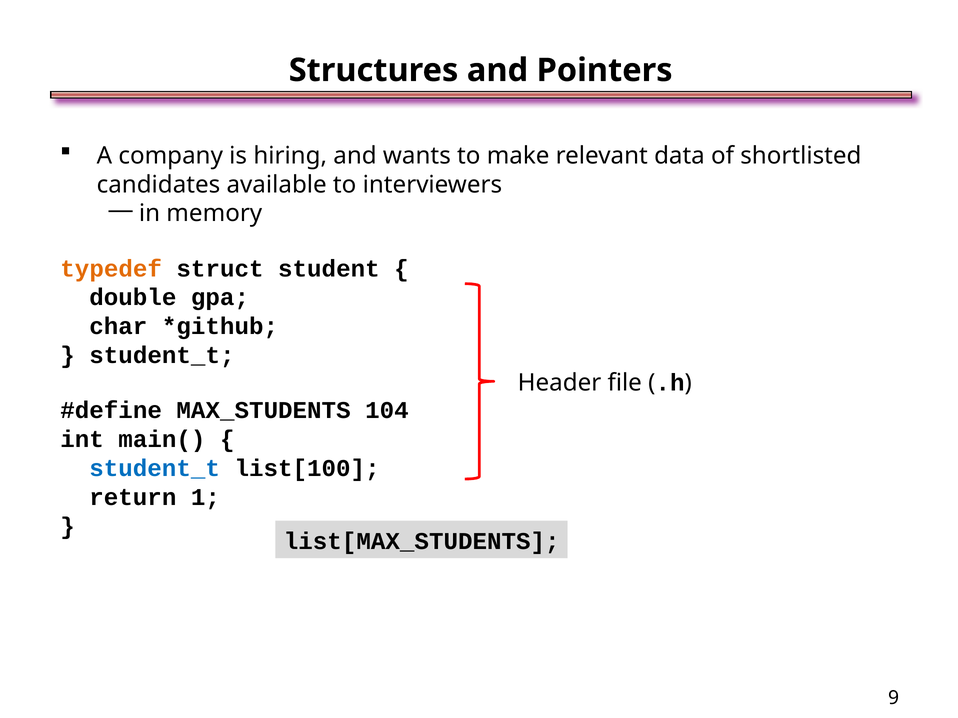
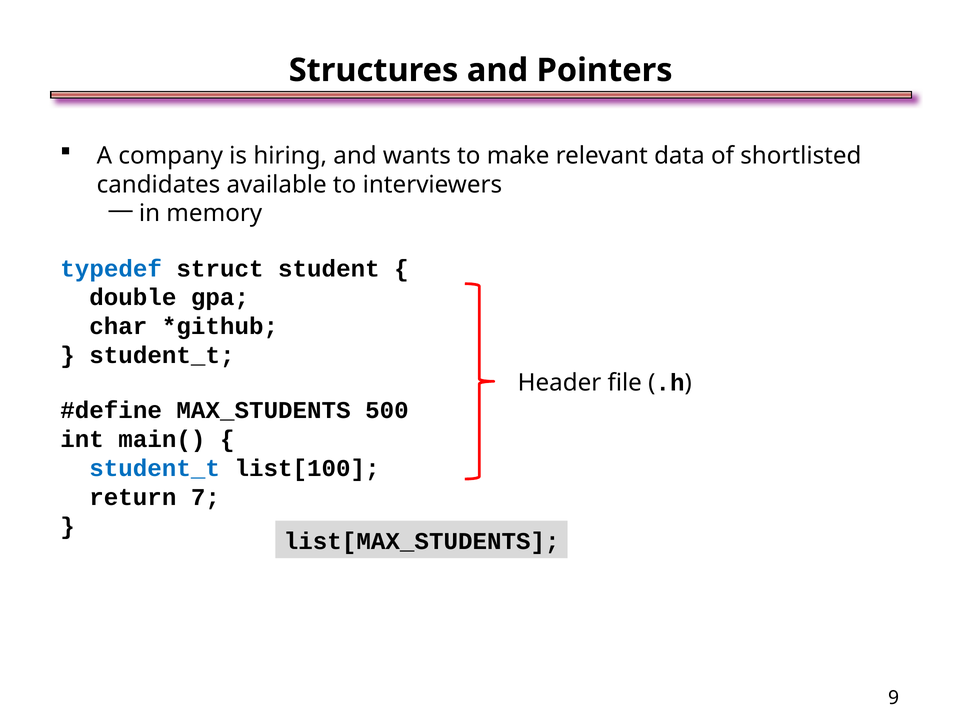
typedef colour: orange -> blue
104: 104 -> 500
1: 1 -> 7
